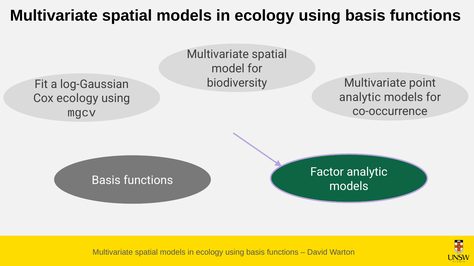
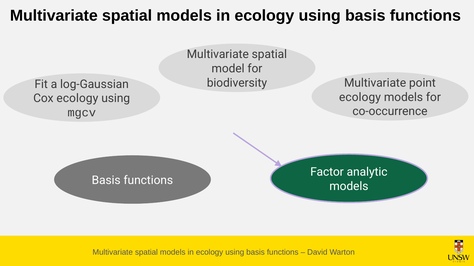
analytic at (360, 97): analytic -> ecology
